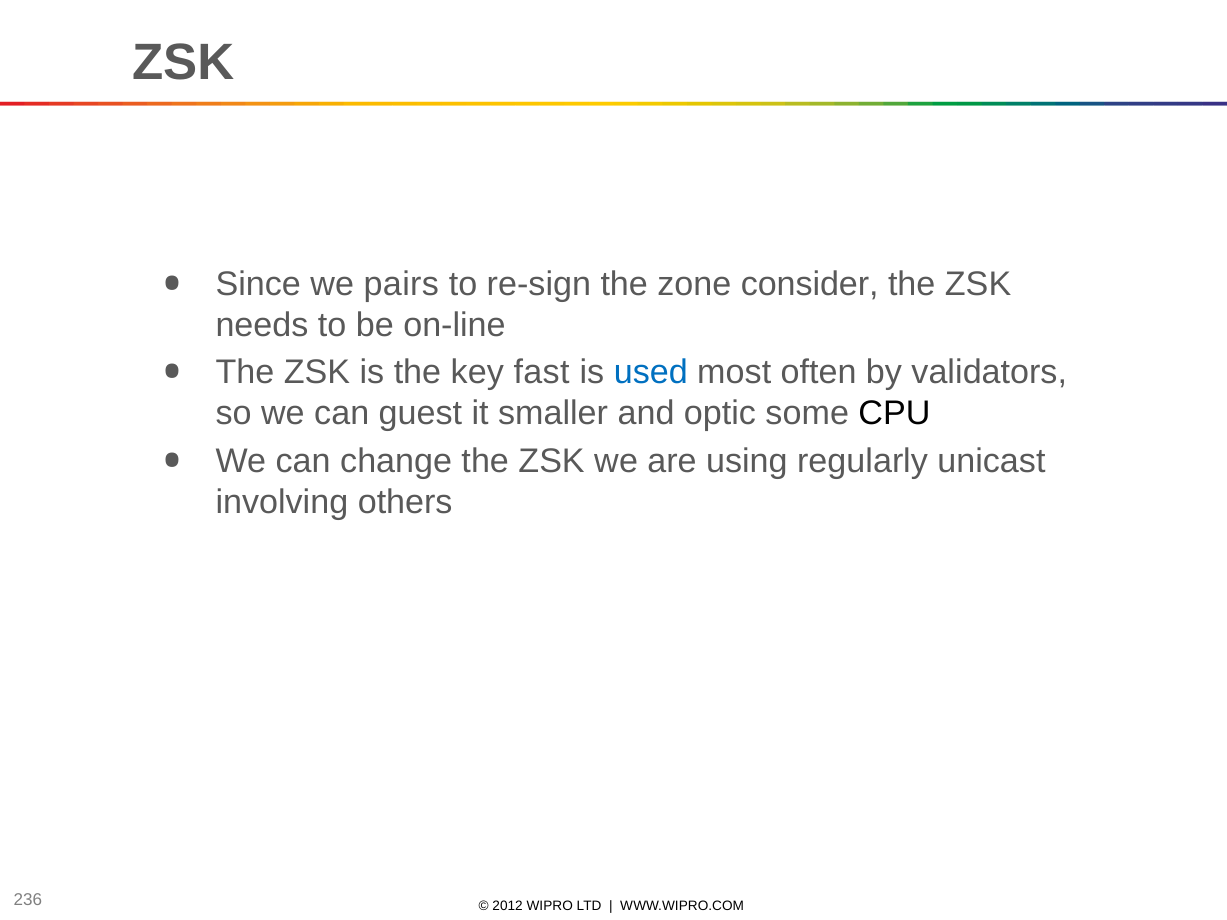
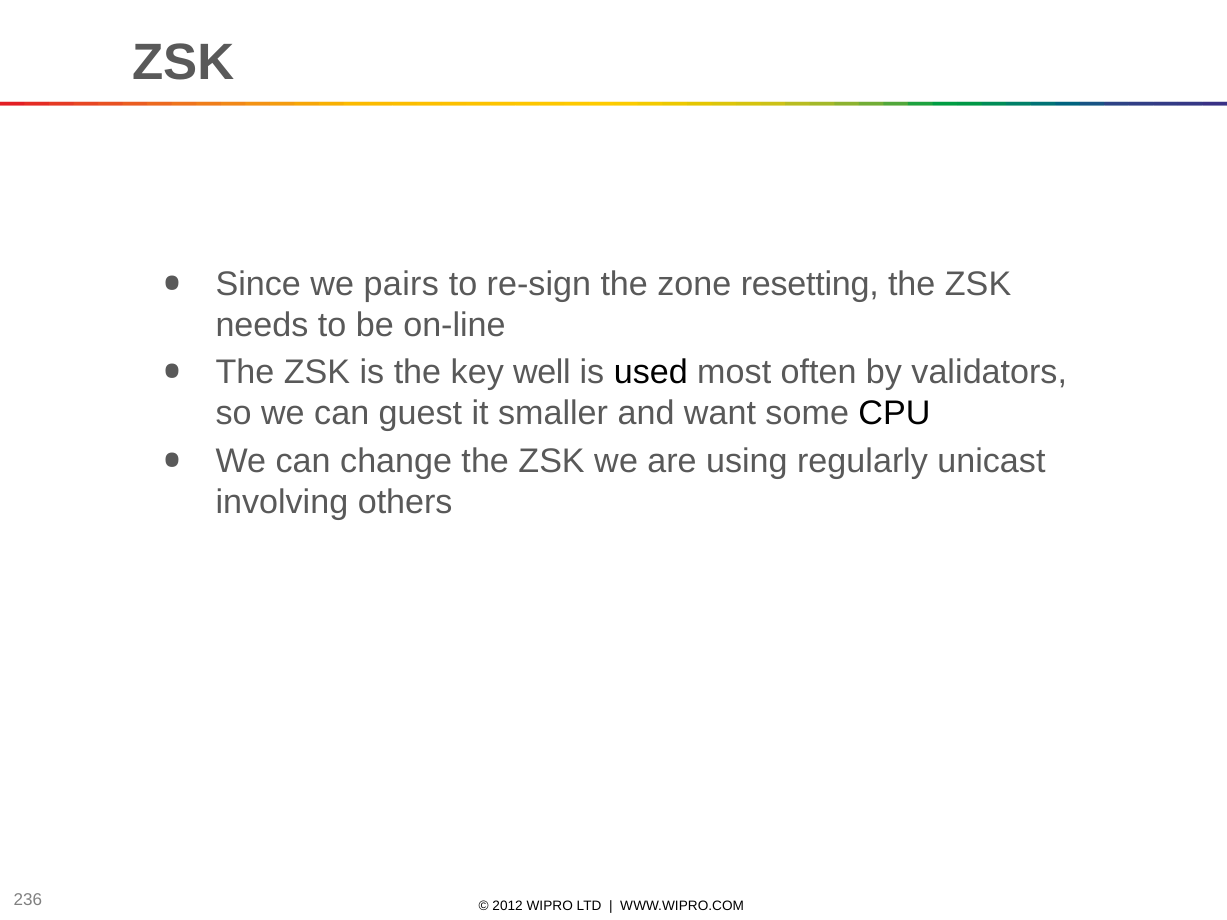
consider: consider -> resetting
fast: fast -> well
used colour: blue -> black
optic: optic -> want
